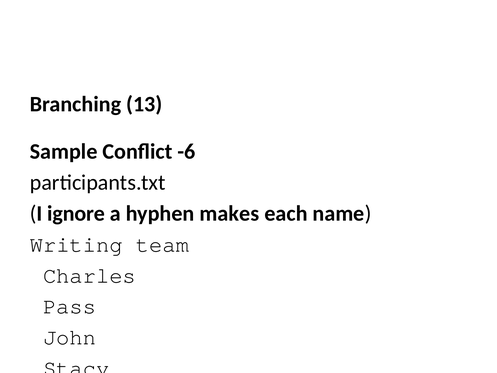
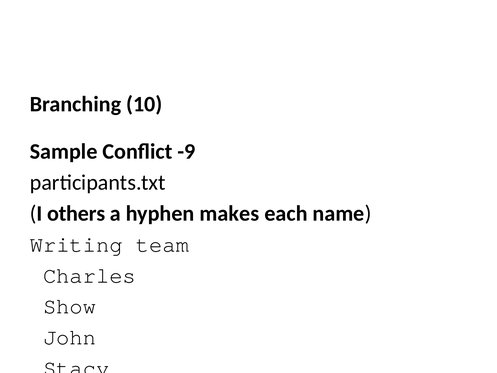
13: 13 -> 10
-6: -6 -> -9
ignore: ignore -> others
Pass: Pass -> Show
